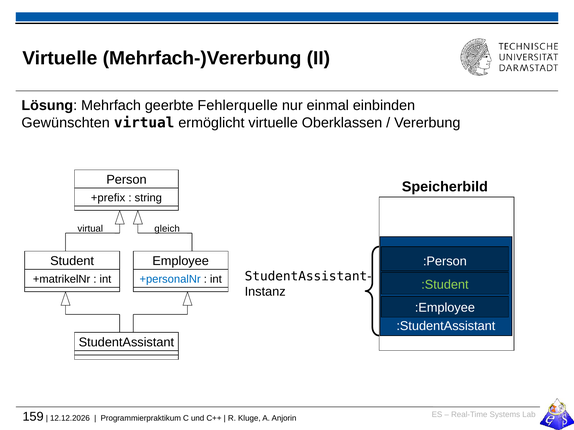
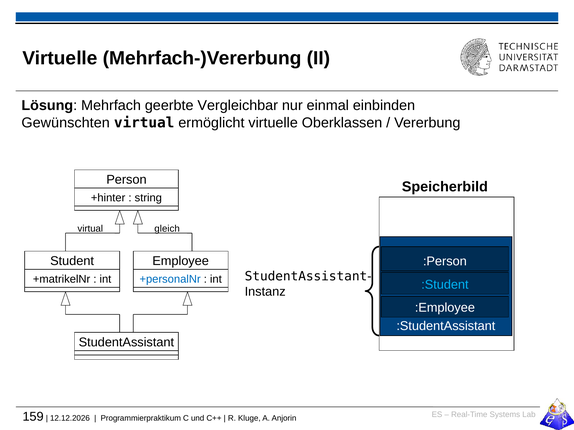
Fehlerquelle: Fehlerquelle -> Vergleichbar
+prefix: +prefix -> +hinter
:Student colour: light green -> light blue
